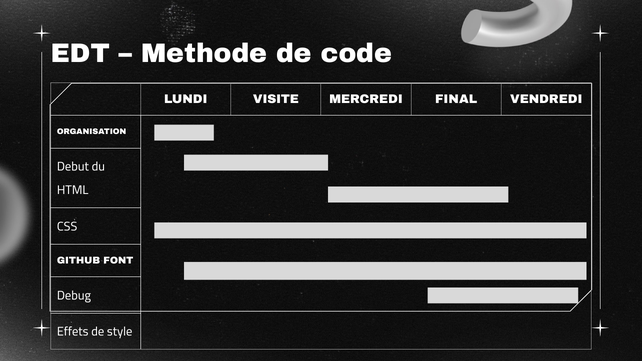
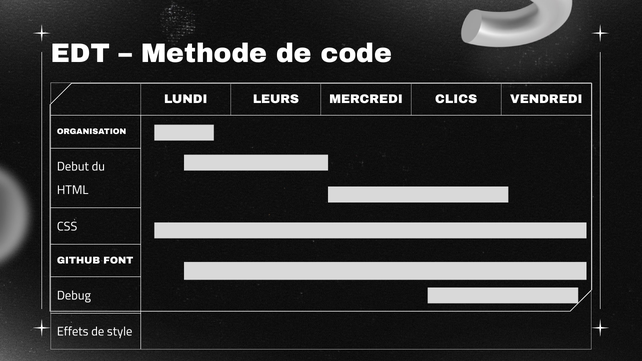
VISITE: VISITE -> LEURS
FINAL: FINAL -> CLICS
